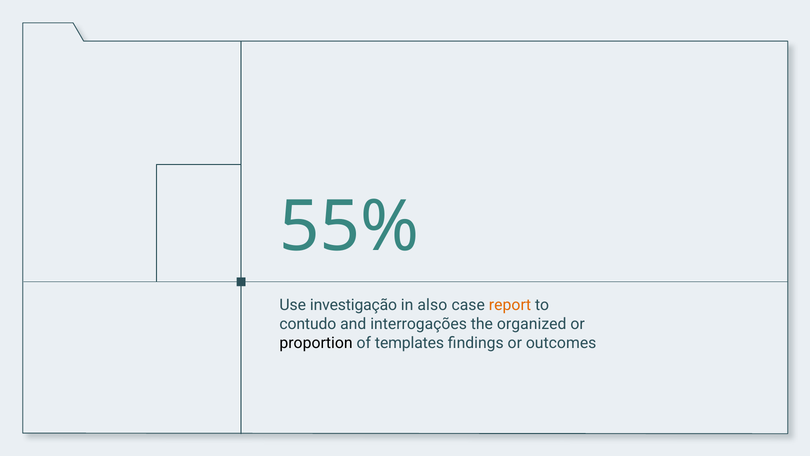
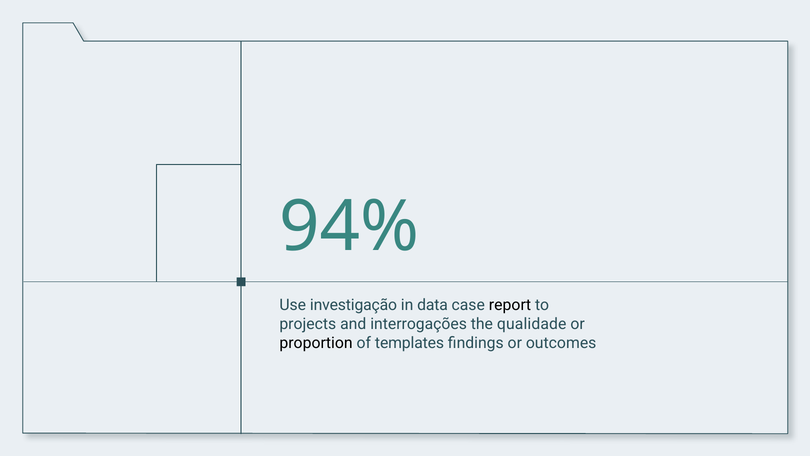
55%: 55% -> 94%
also: also -> data
report colour: orange -> black
contudo: contudo -> projects
organized: organized -> qualidade
